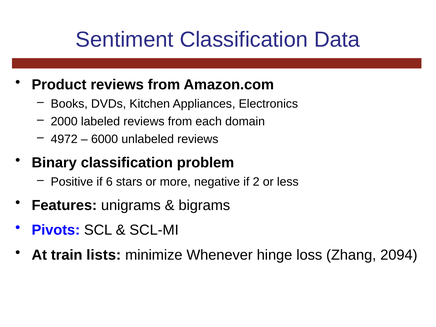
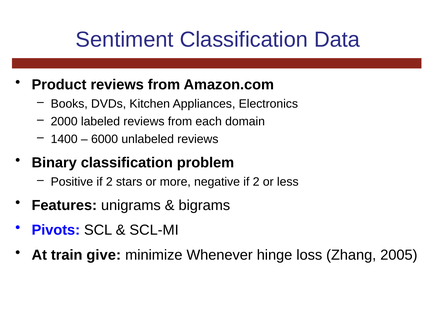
4972: 4972 -> 1400
Positive if 6: 6 -> 2
lists: lists -> give
2094: 2094 -> 2005
